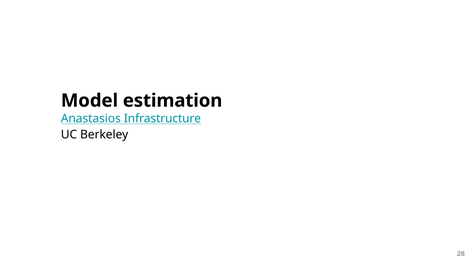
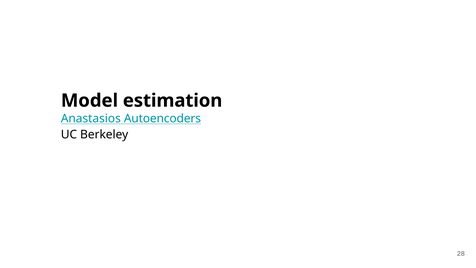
Infrastructure: Infrastructure -> Autoencoders
